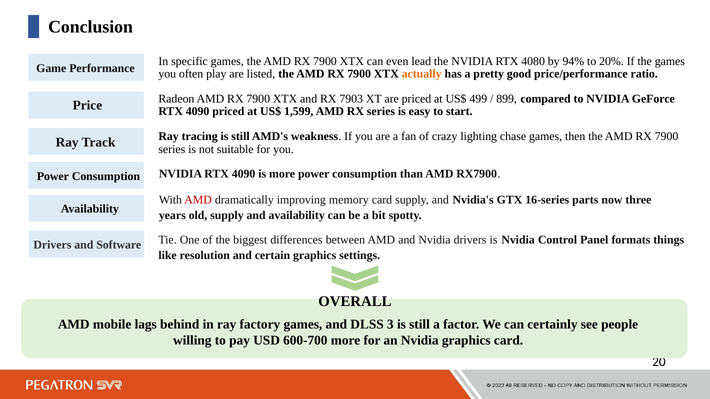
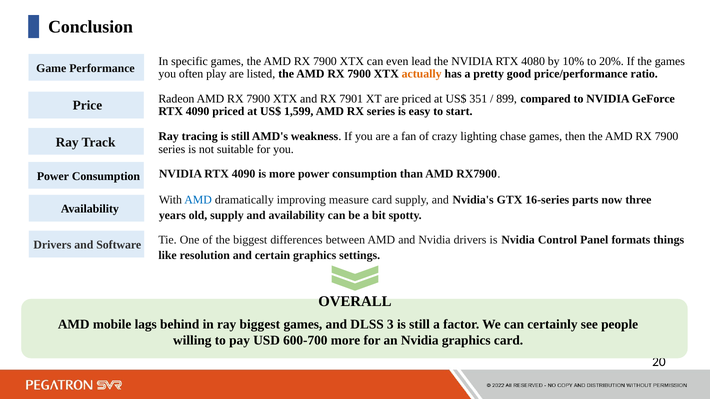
94%: 94% -> 10%
7903: 7903 -> 7901
499: 499 -> 351
AMD at (198, 200) colour: red -> blue
memory: memory -> measure
ray factory: factory -> biggest
